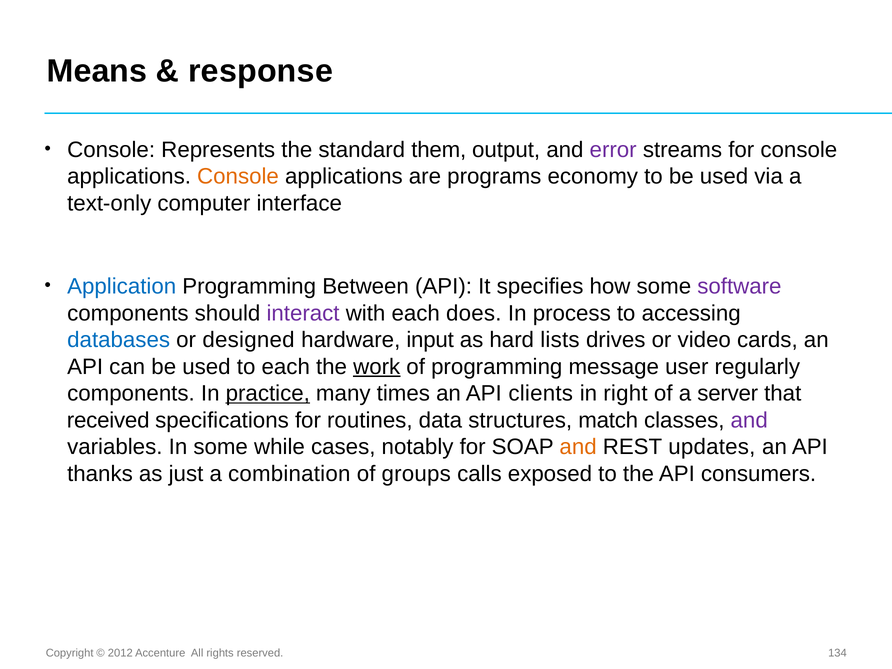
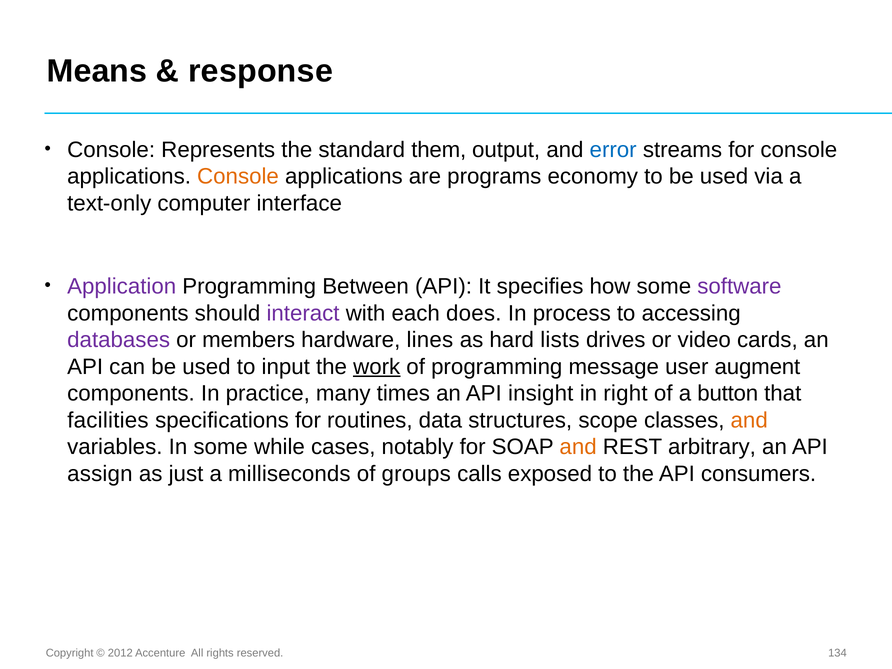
error colour: purple -> blue
Application colour: blue -> purple
databases colour: blue -> purple
designed: designed -> members
input: input -> lines
to each: each -> input
regularly: regularly -> augment
practice underline: present -> none
clients: clients -> insight
server: server -> button
received: received -> facilities
match: match -> scope
and at (749, 420) colour: purple -> orange
updates: updates -> arbitrary
thanks: thanks -> assign
combination: combination -> milliseconds
